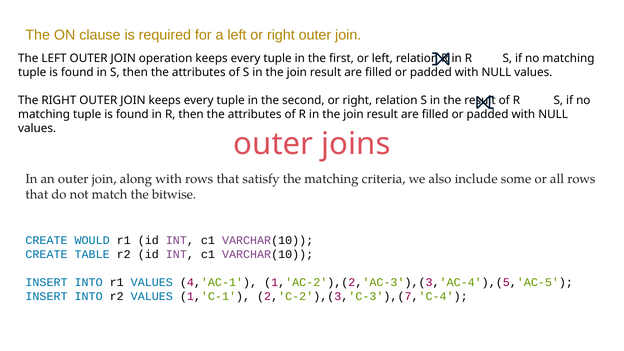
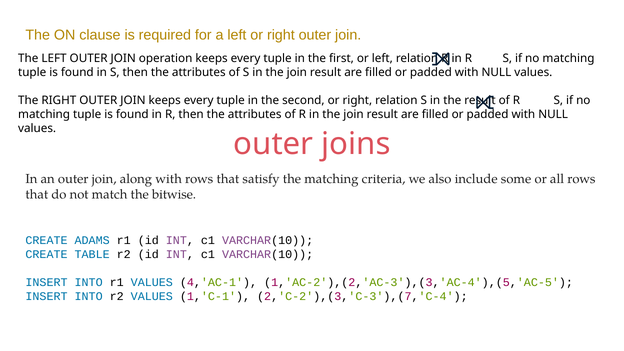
WOULD: WOULD -> ADAMS
